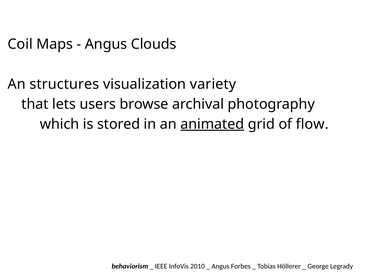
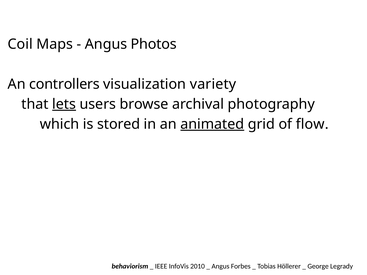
Clouds: Clouds -> Photos
structures: structures -> controllers
lets underline: none -> present
